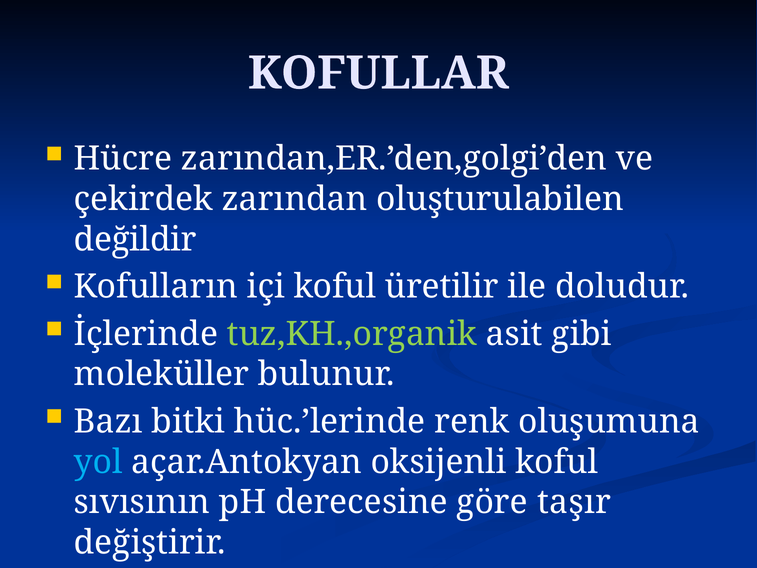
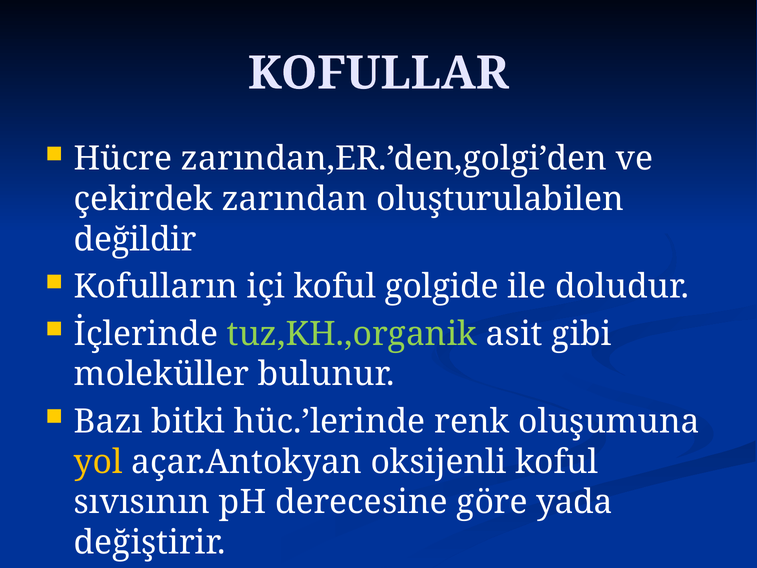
üretilir: üretilir -> golgide
yol colour: light blue -> yellow
taşır: taşır -> yada
